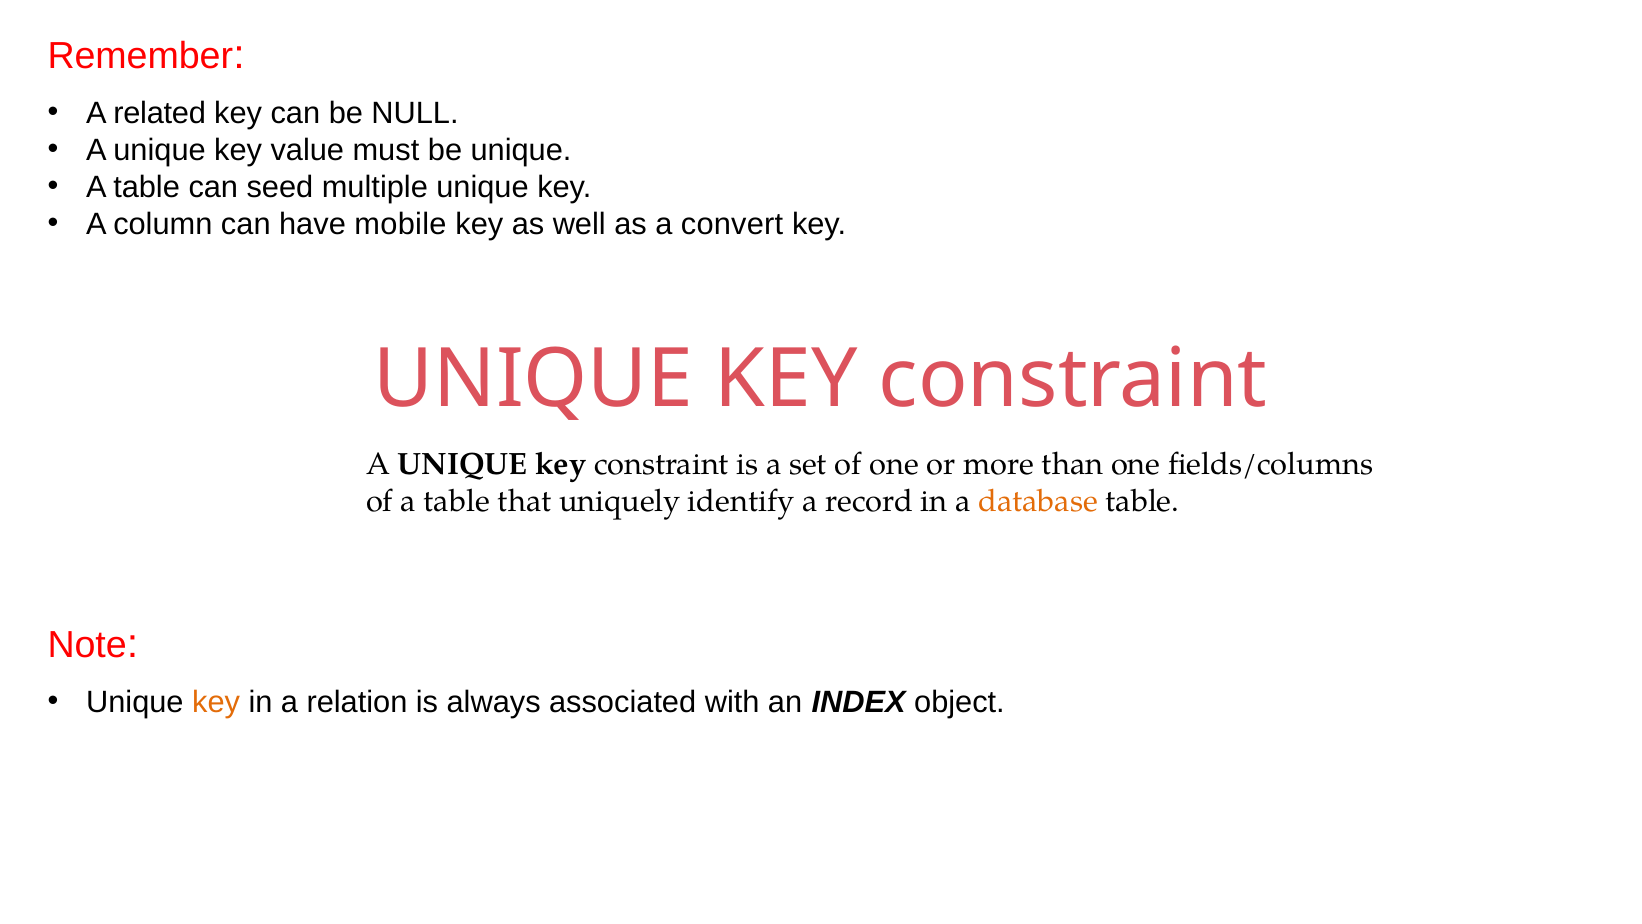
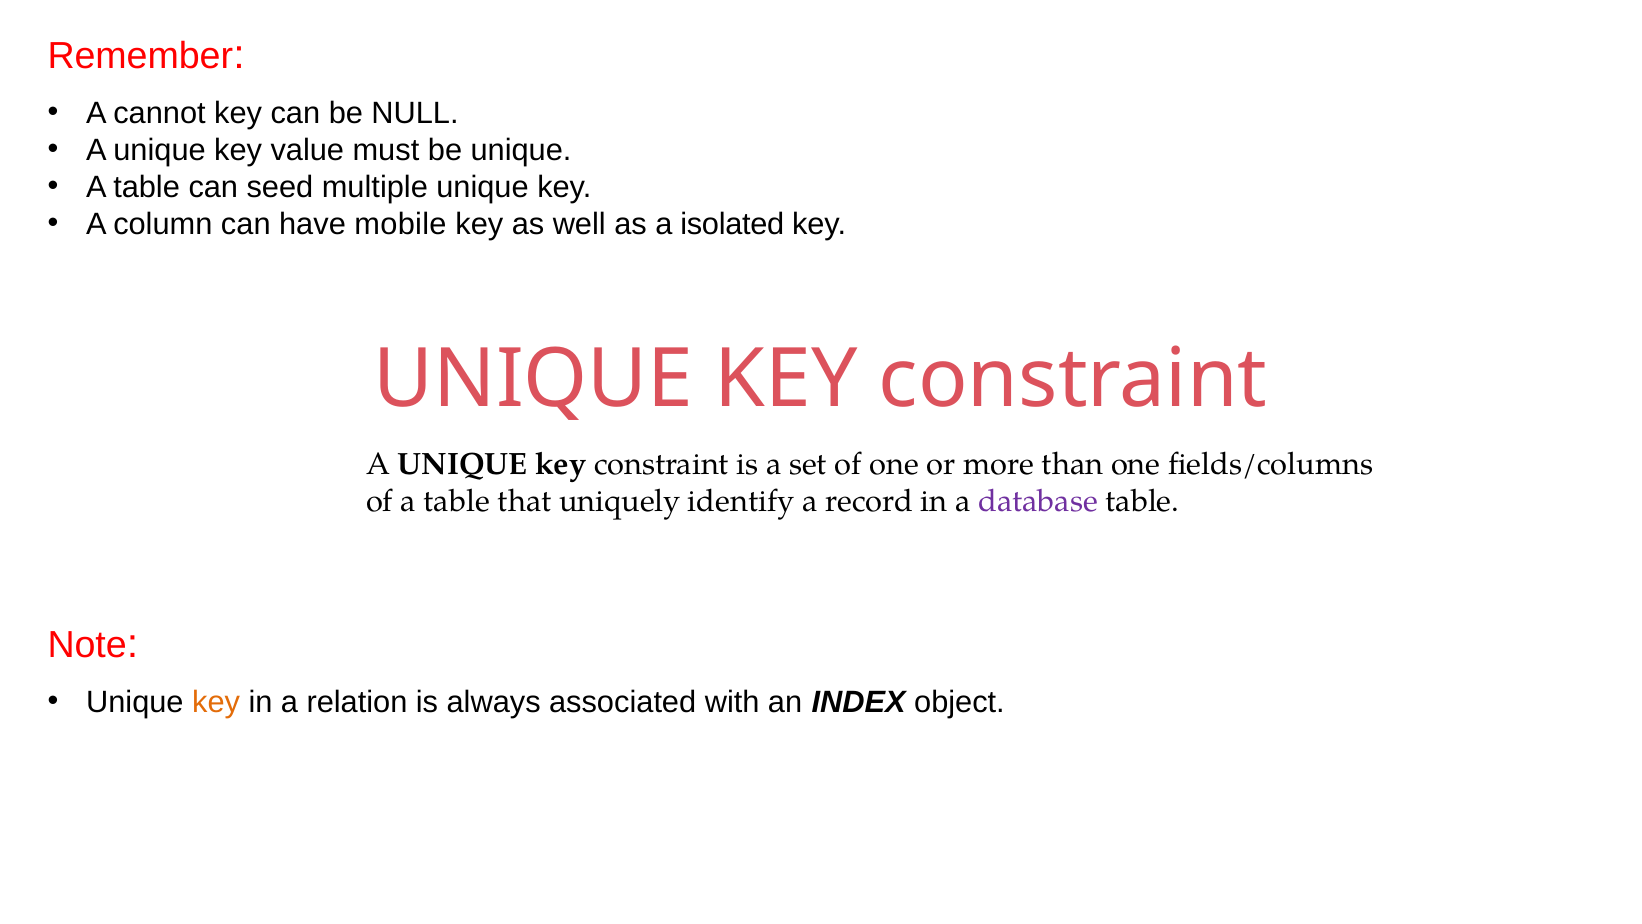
related: related -> cannot
convert: convert -> isolated
database colour: orange -> purple
